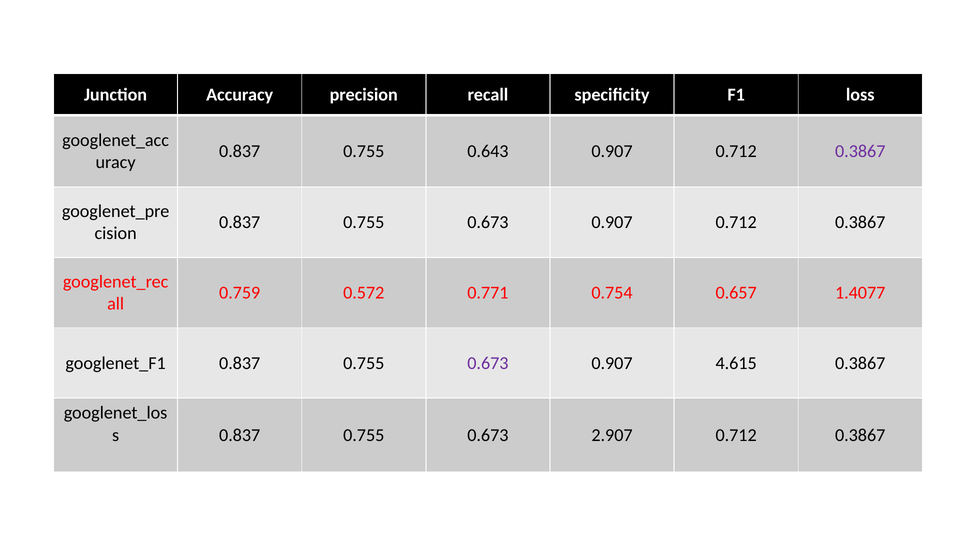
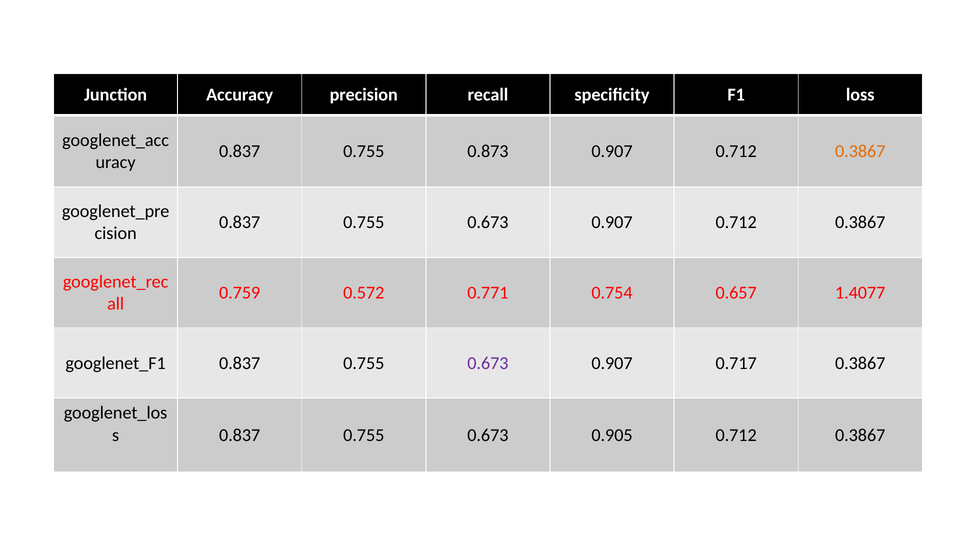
0.643: 0.643 -> 0.873
0.3867 at (860, 151) colour: purple -> orange
4.615: 4.615 -> 0.717
2.907: 2.907 -> 0.905
